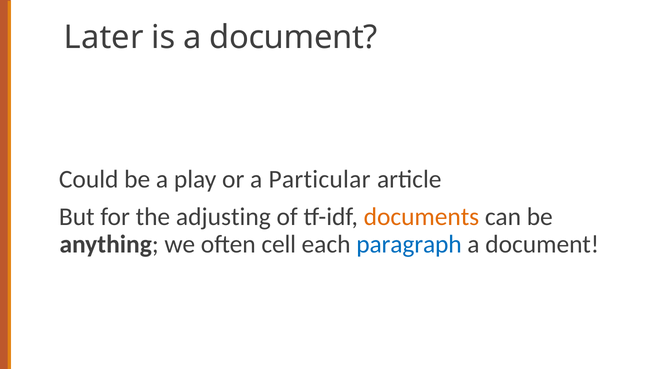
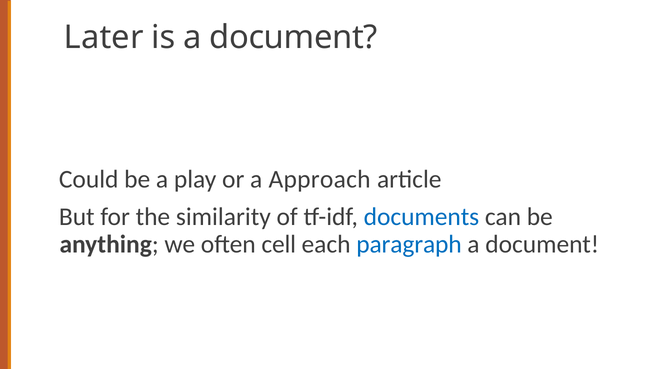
Particular: Particular -> Approach
adjusting: adjusting -> similarity
documents colour: orange -> blue
